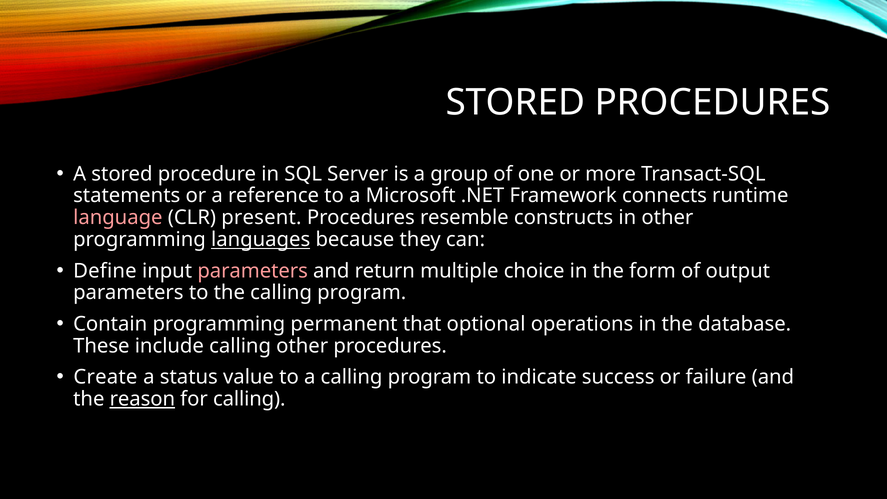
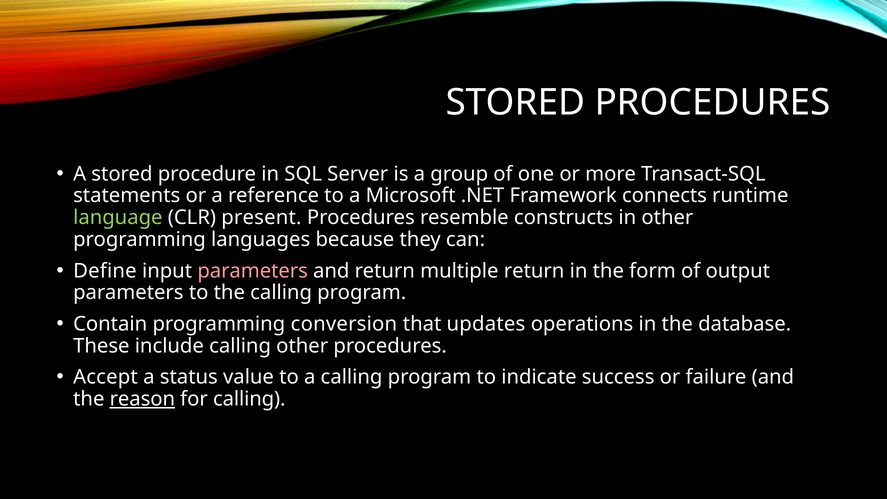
language colour: pink -> light green
languages underline: present -> none
multiple choice: choice -> return
permanent: permanent -> conversion
optional: optional -> updates
Create: Create -> Accept
